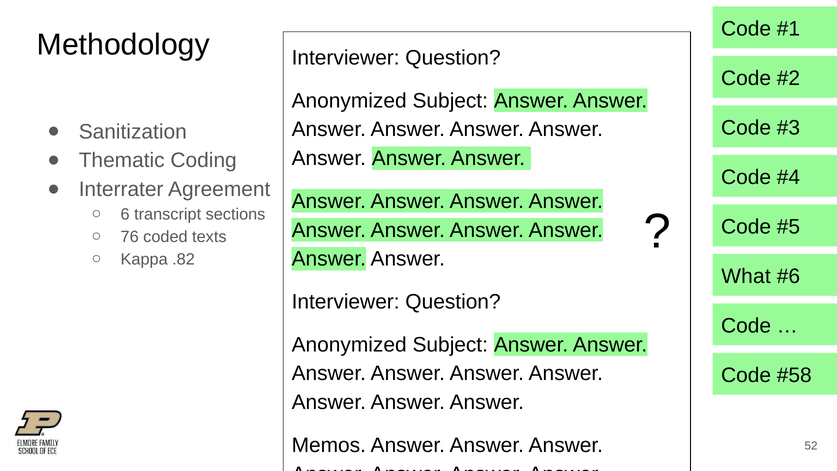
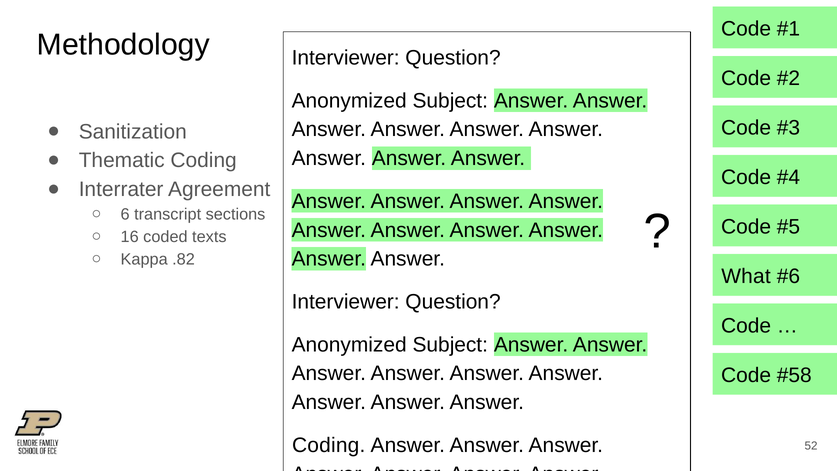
76: 76 -> 16
Memos at (329, 445): Memos -> Coding
